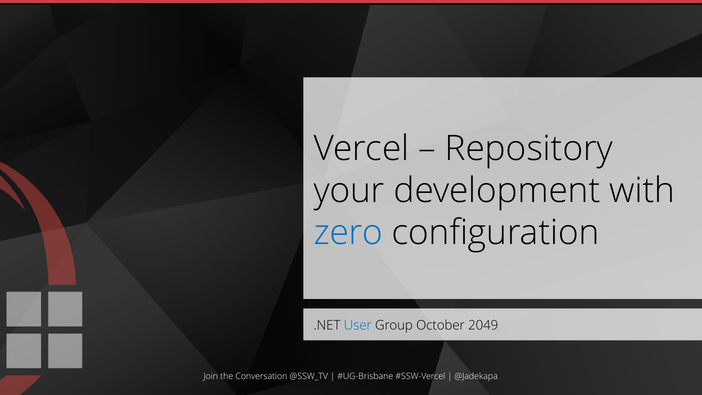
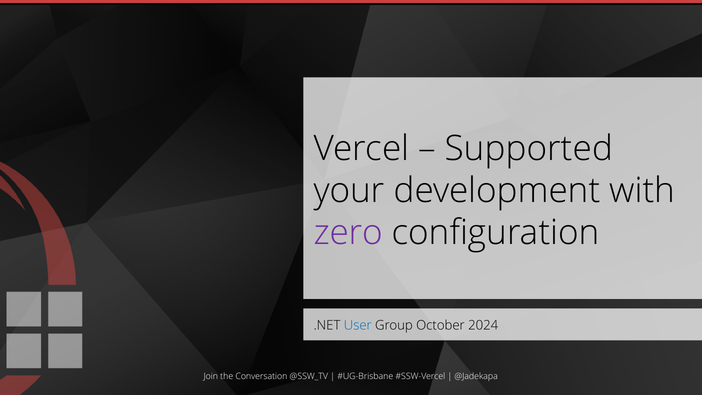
Repository: Repository -> Supported
zero colour: blue -> purple
2049: 2049 -> 2024
